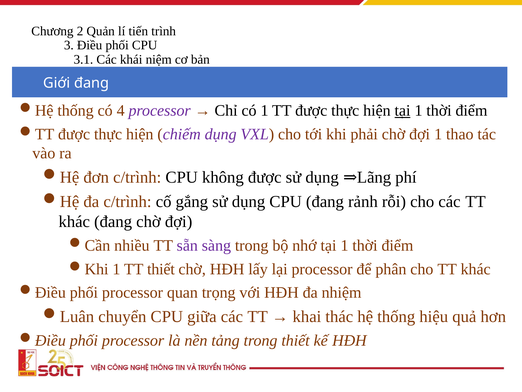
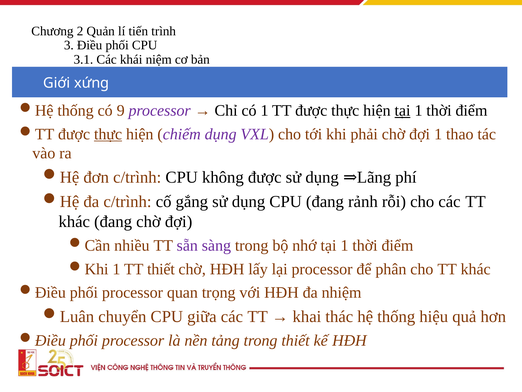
Giới đang: đang -> xứng
4: 4 -> 9
thực at (108, 134) underline: none -> present
